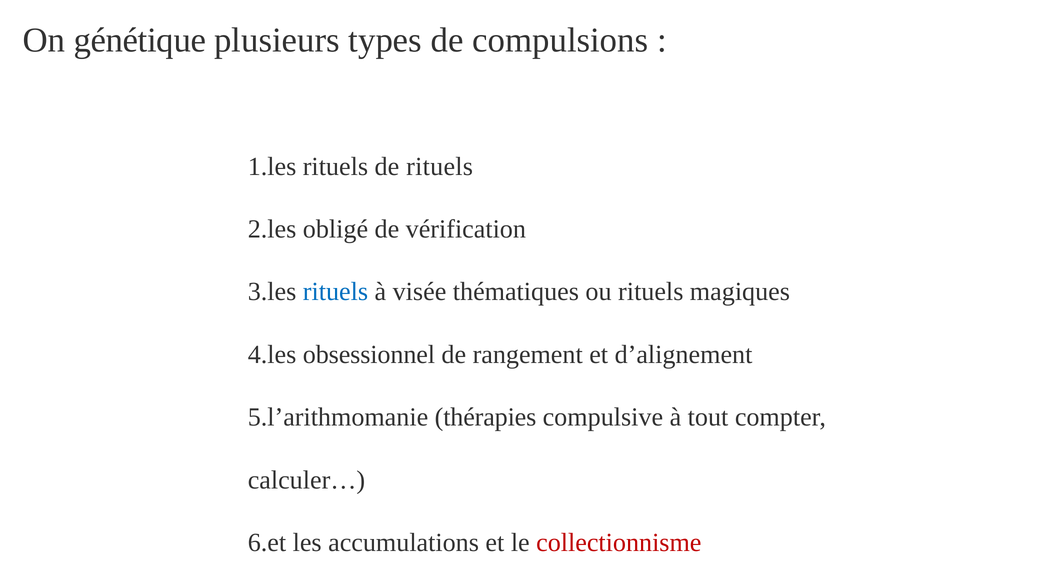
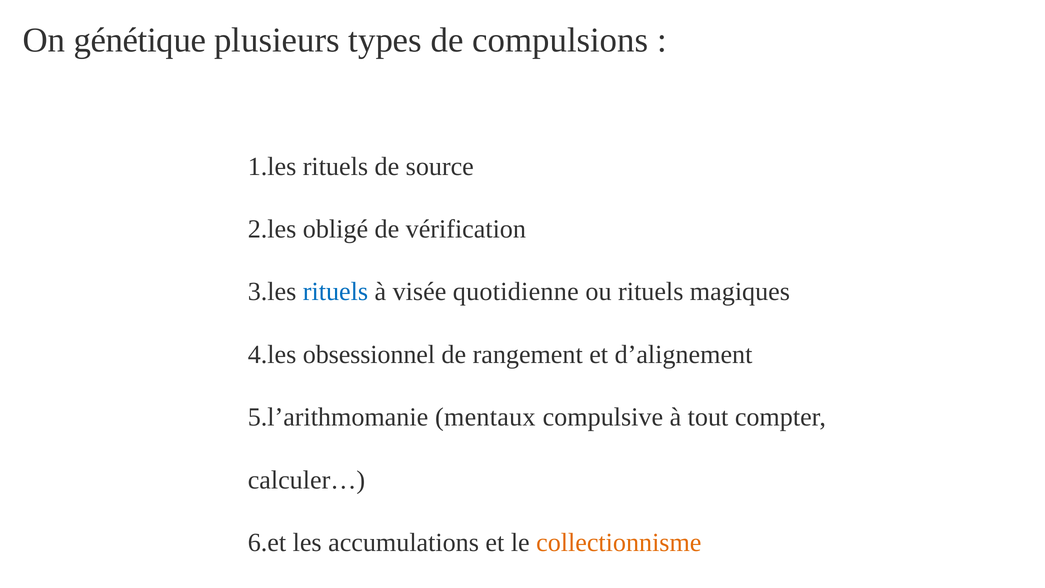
de rituels: rituels -> source
thématiques: thématiques -> quotidienne
thérapies: thérapies -> mentaux
collectionnisme colour: red -> orange
